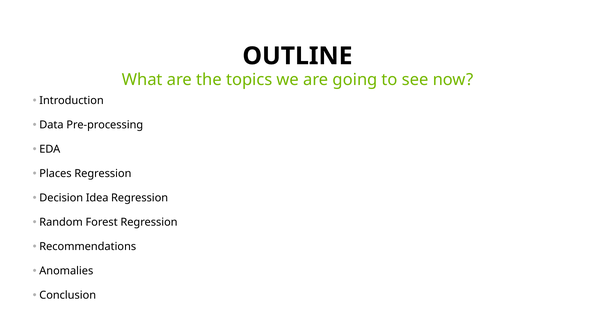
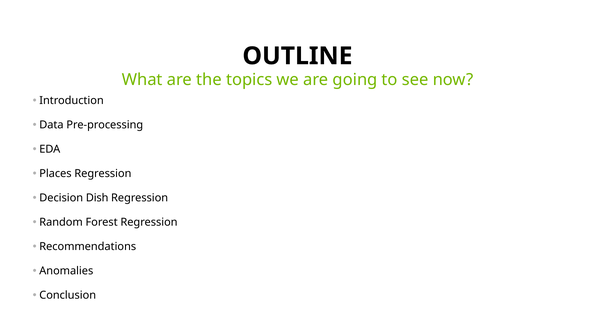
Idea: Idea -> Dish
